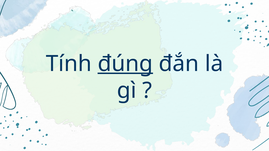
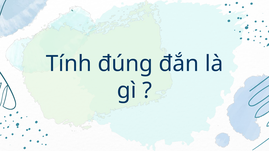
đúng underline: present -> none
